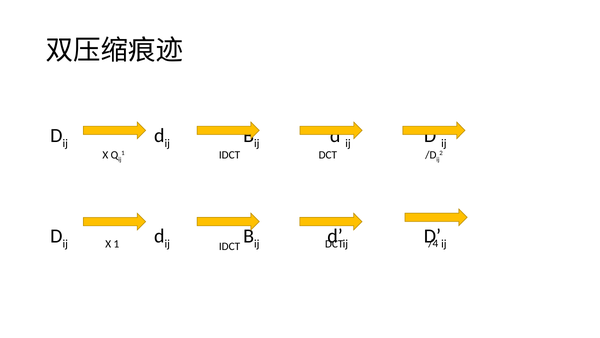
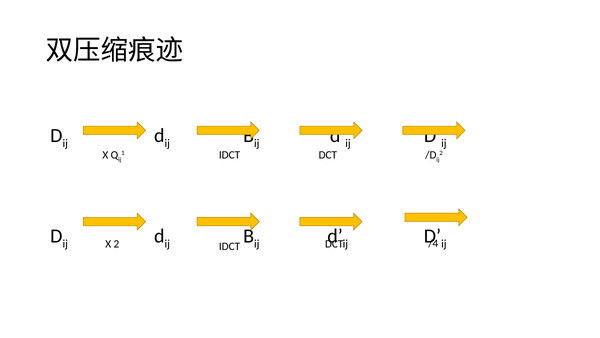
X 1: 1 -> 2
